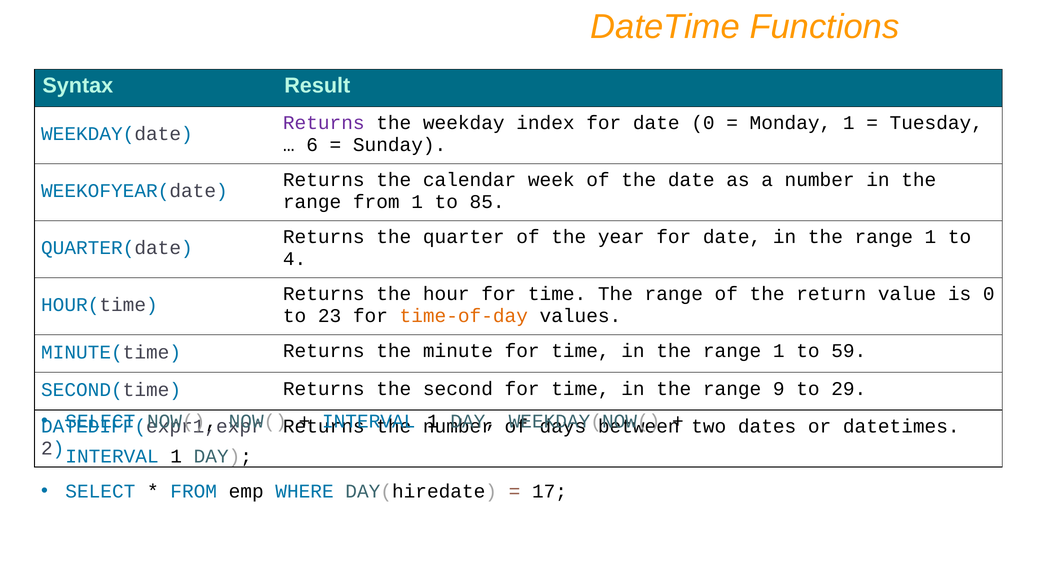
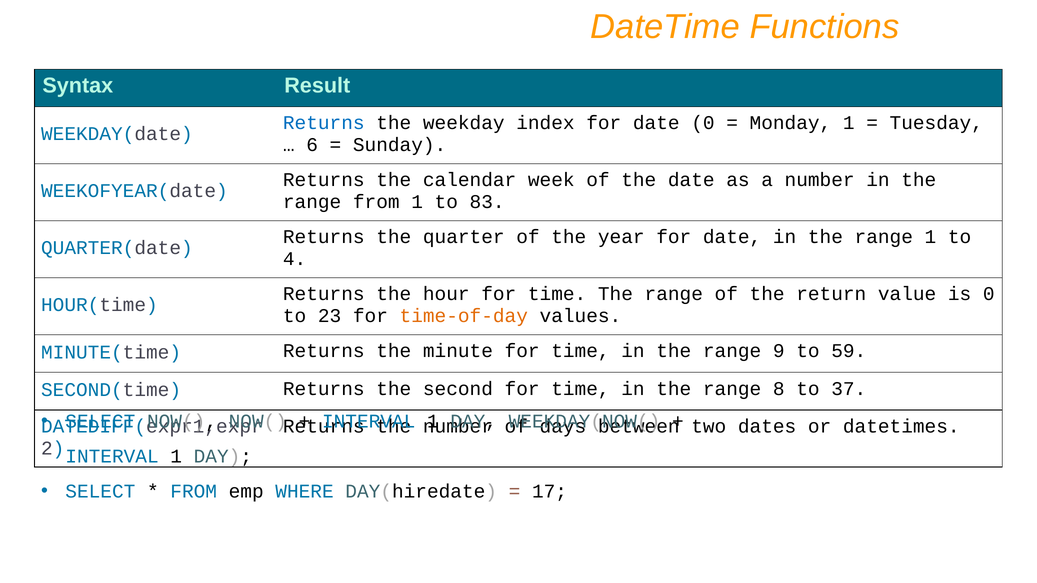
Returns at (324, 123) colour: purple -> blue
85: 85 -> 83
1 at (779, 351): 1 -> 9
9: 9 -> 8
29: 29 -> 37
